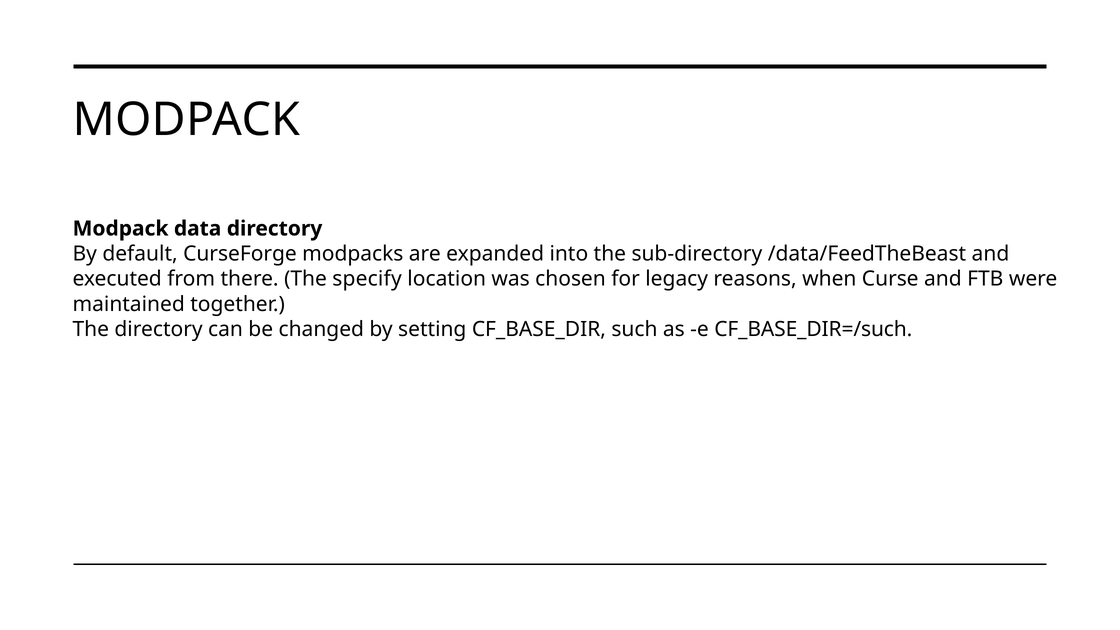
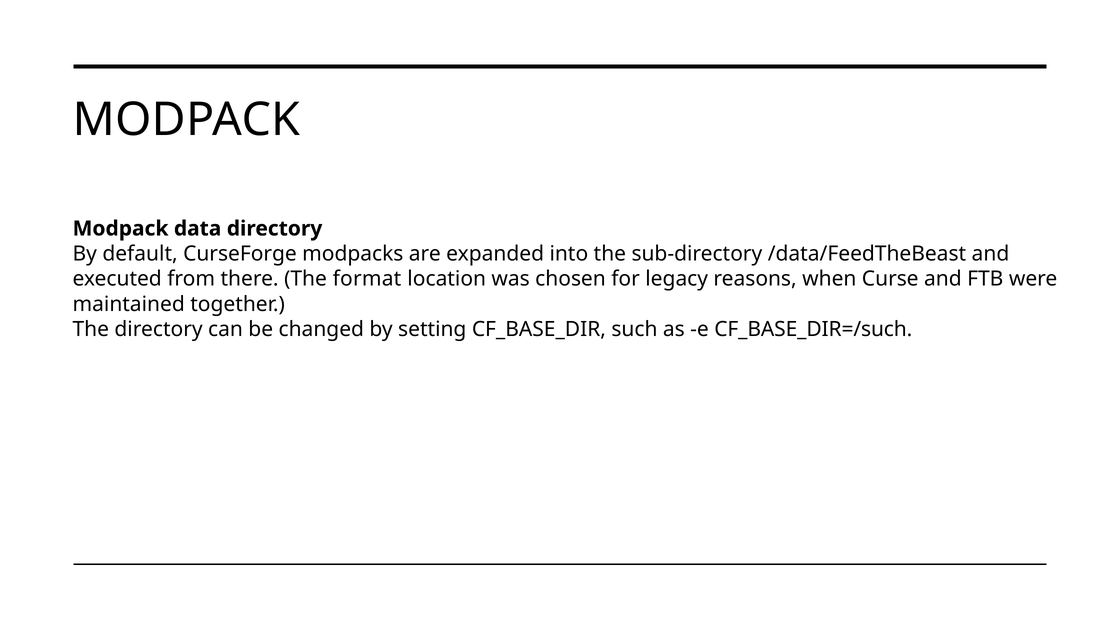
specify: specify -> format
